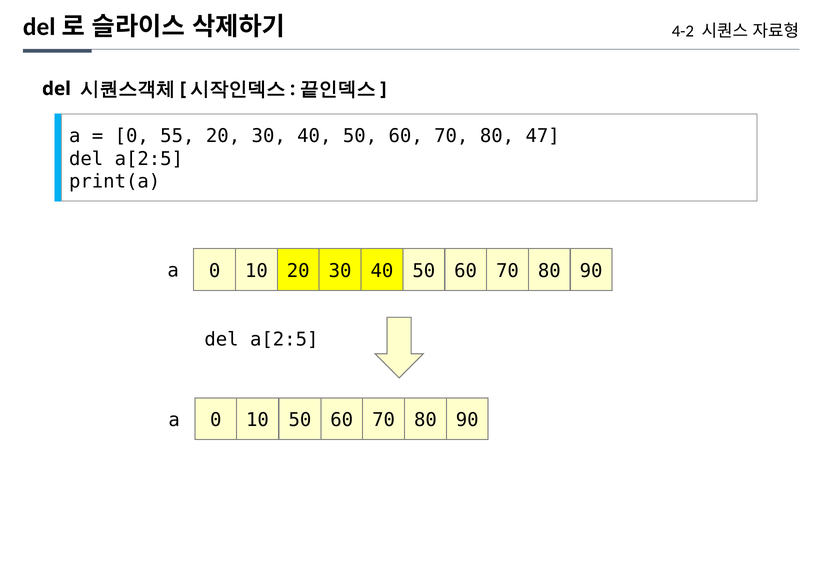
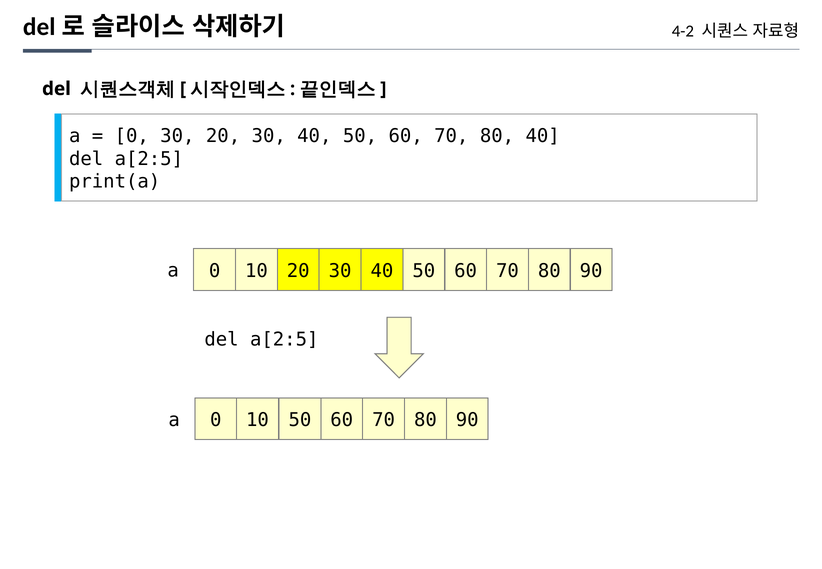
0 55: 55 -> 30
80 47: 47 -> 40
